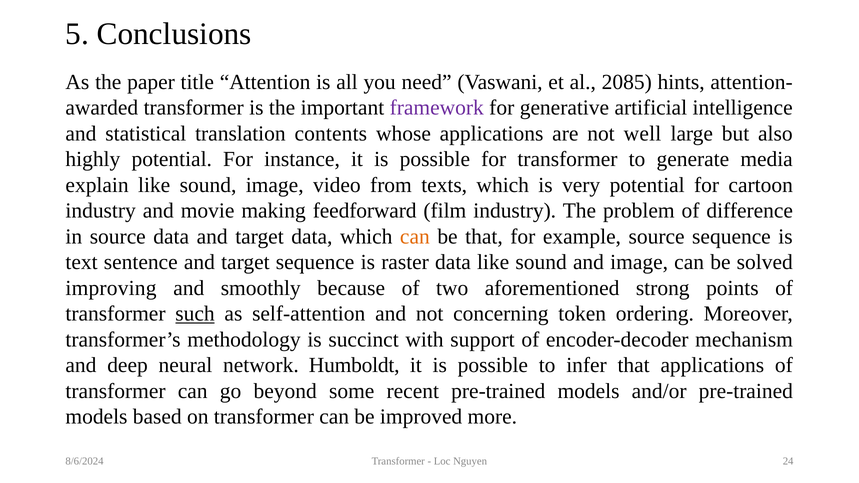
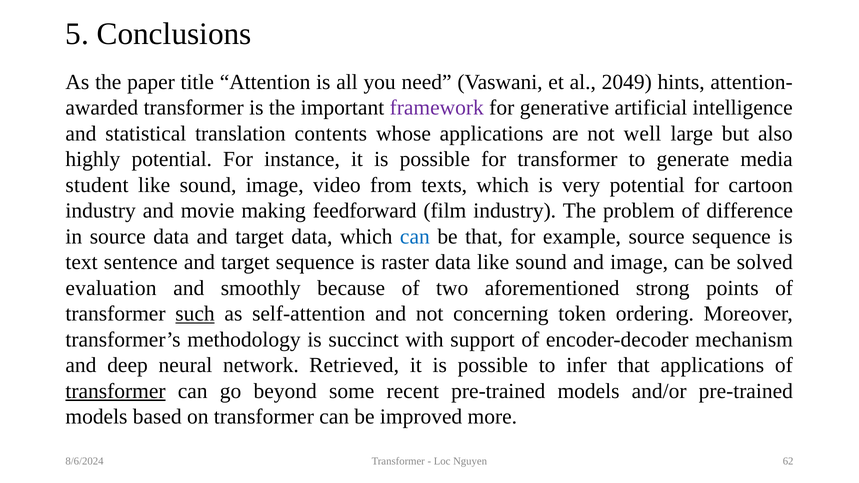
2085: 2085 -> 2049
explain: explain -> student
can at (415, 237) colour: orange -> blue
improving: improving -> evaluation
Humboldt: Humboldt -> Retrieved
transformer at (116, 391) underline: none -> present
24: 24 -> 62
